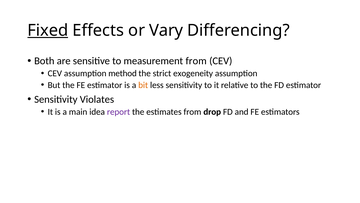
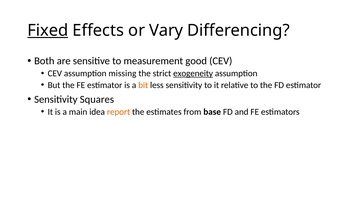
measurement from: from -> good
method: method -> missing
exogeneity underline: none -> present
Violates: Violates -> Squares
report colour: purple -> orange
drop: drop -> base
